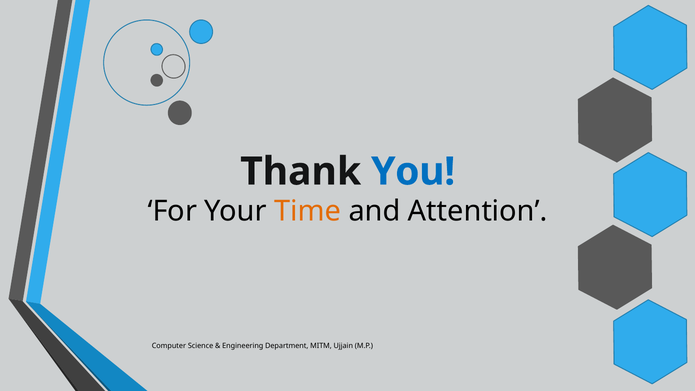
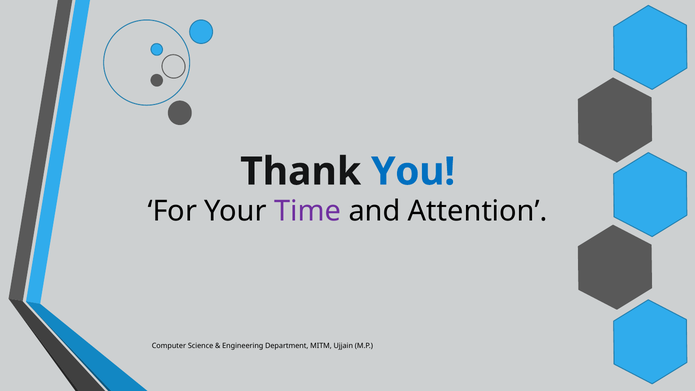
Time colour: orange -> purple
